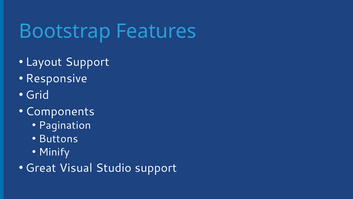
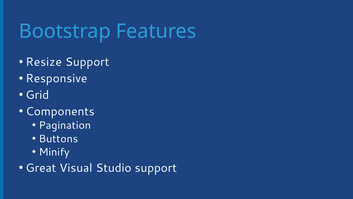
Layout: Layout -> Resize
